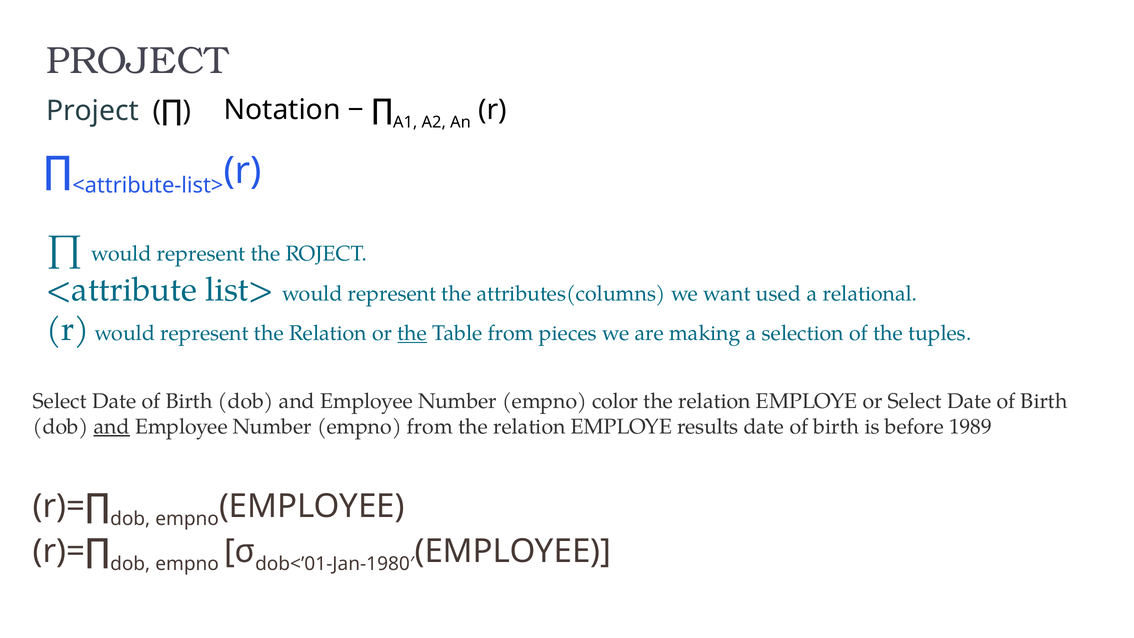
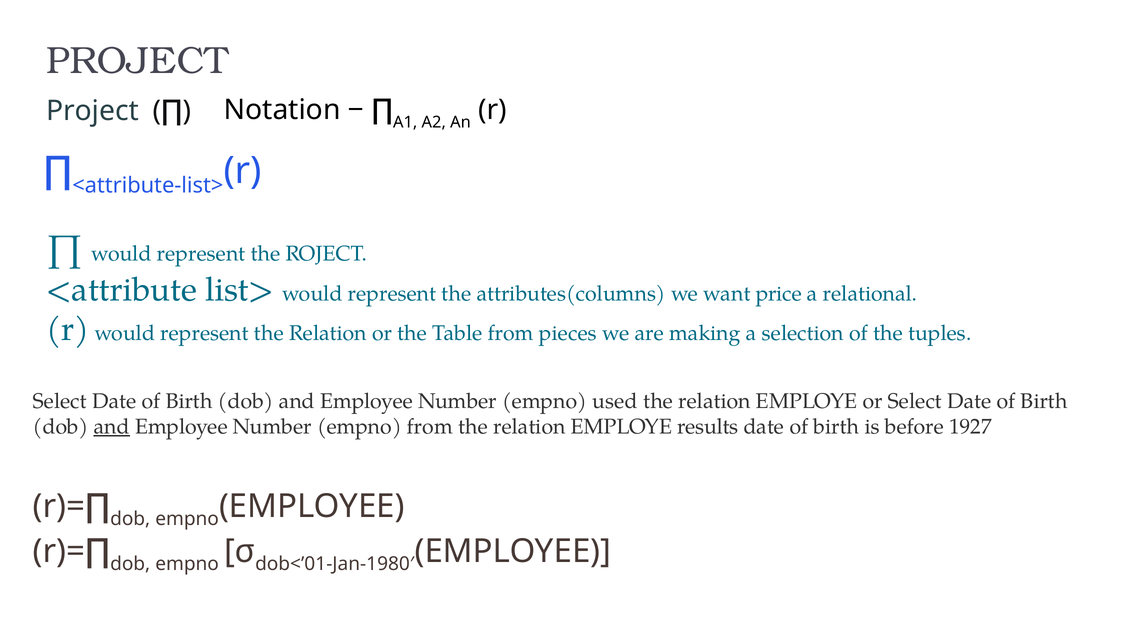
used: used -> price
the at (412, 333) underline: present -> none
color: color -> used
1989: 1989 -> 1927
